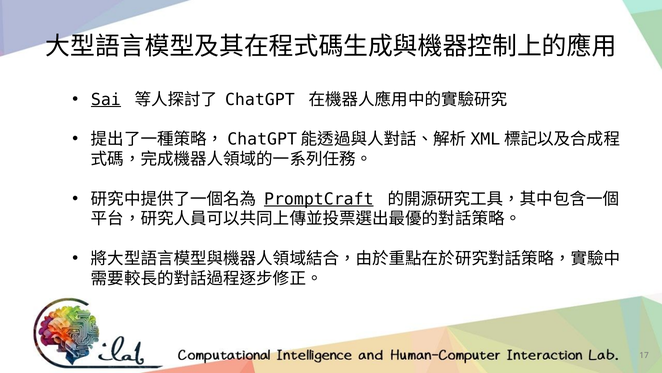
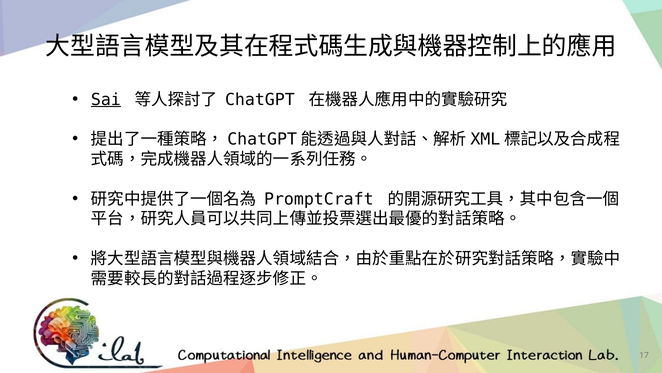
PromptCraft underline: present -> none
